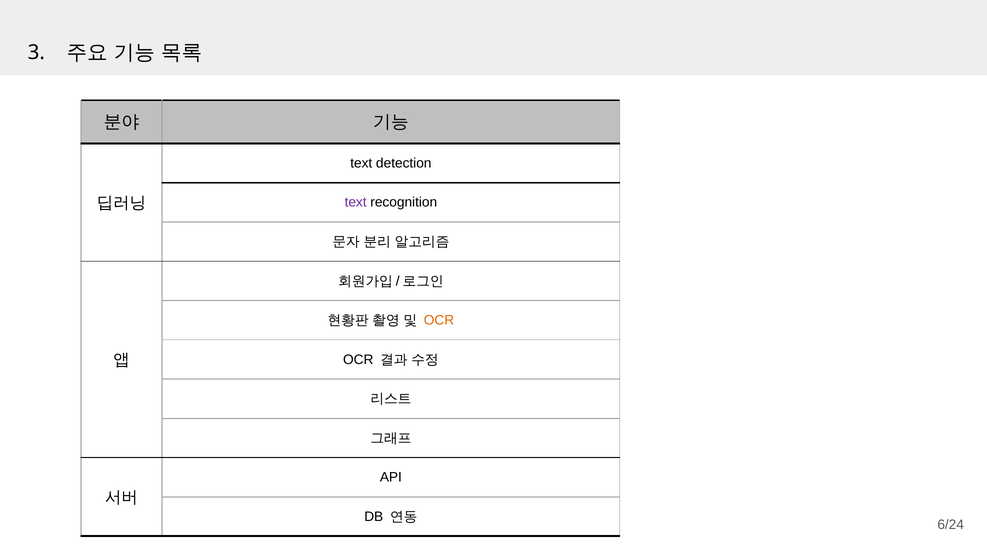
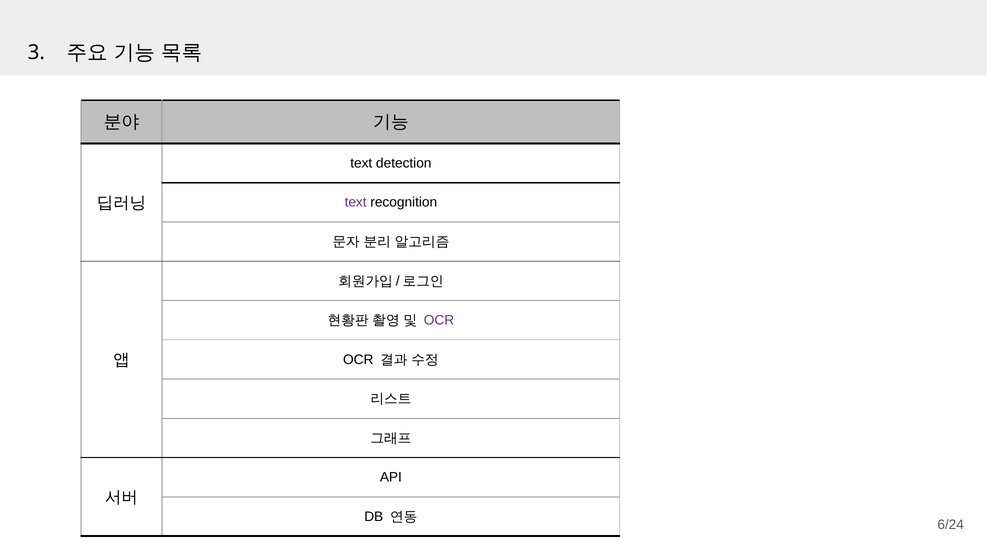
OCR at (439, 320) colour: orange -> purple
